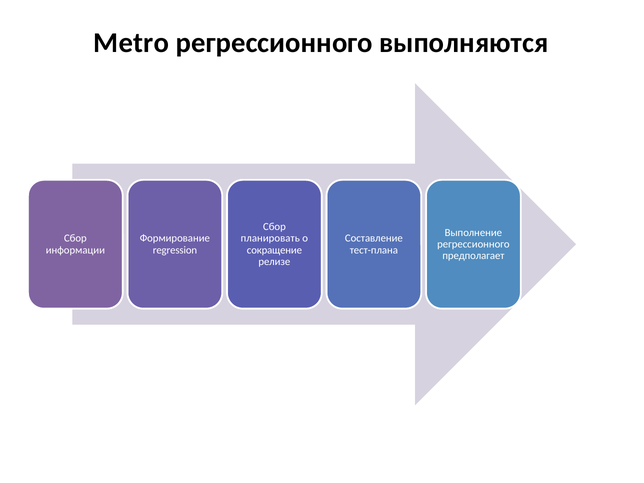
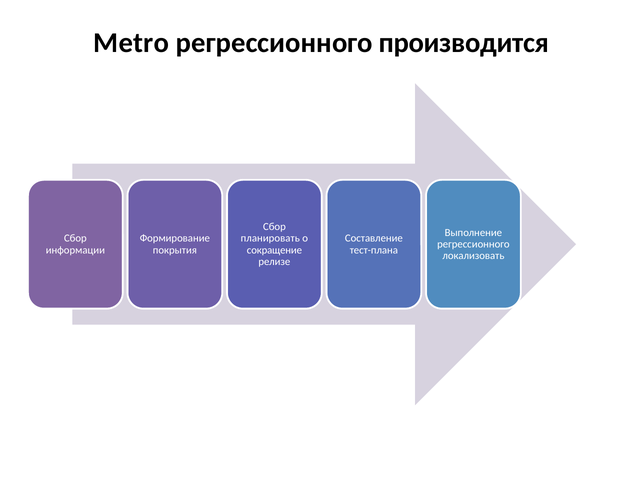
выполняются: выполняются -> производится
regression: regression -> покрытия
предполагает: предполагает -> локализовать
